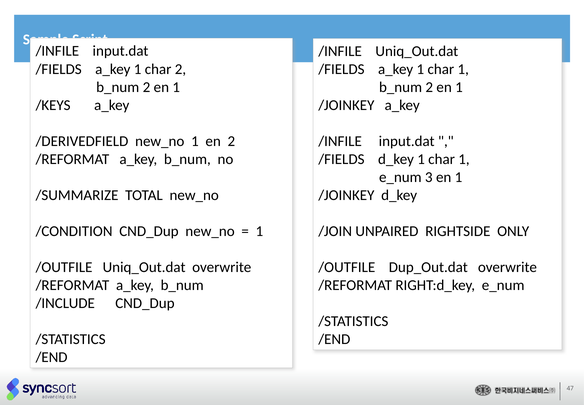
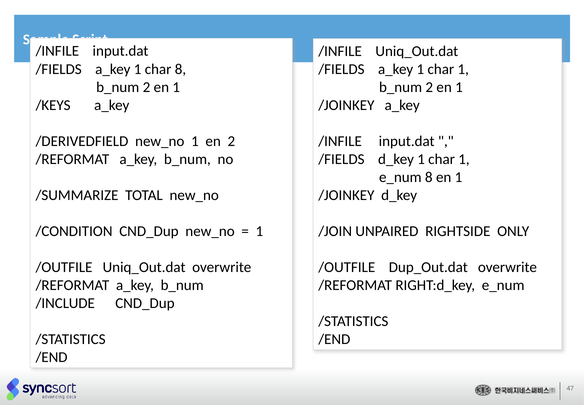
char 2: 2 -> 8
e_num 3: 3 -> 8
